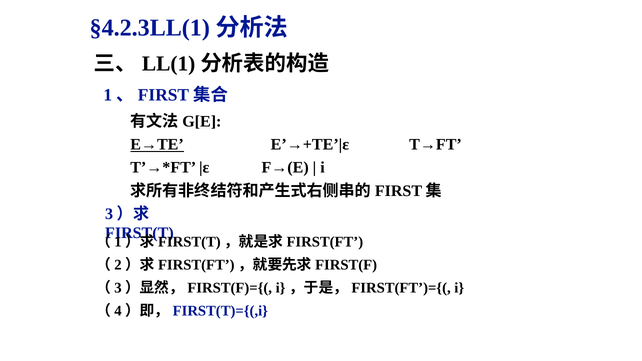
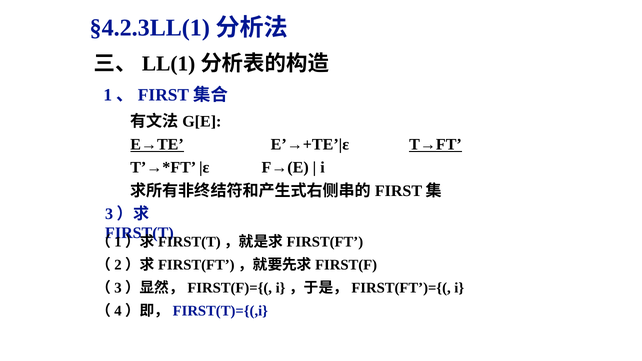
T→FT underline: none -> present
